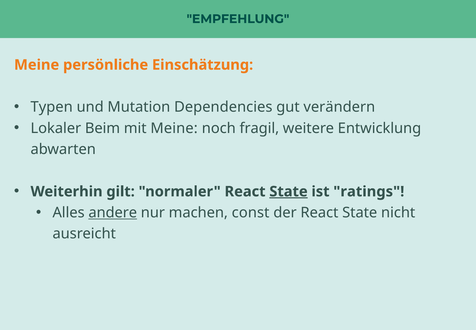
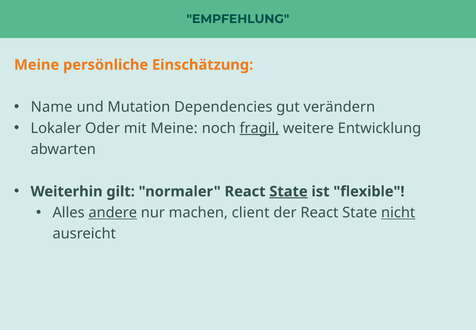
Typen: Typen -> Name
Beim: Beim -> Oder
fragil underline: none -> present
ratings: ratings -> flexible
const: const -> client
nicht underline: none -> present
